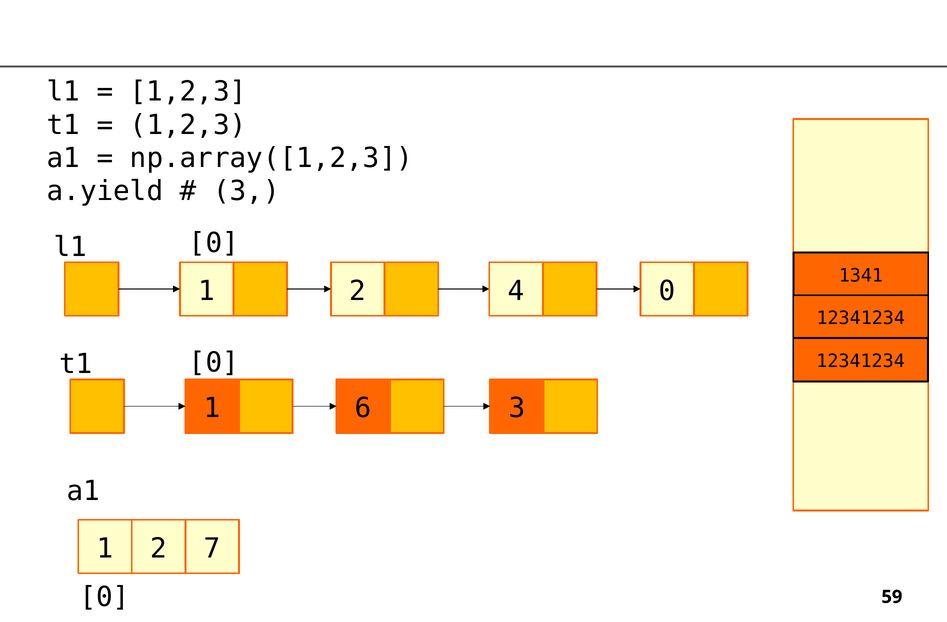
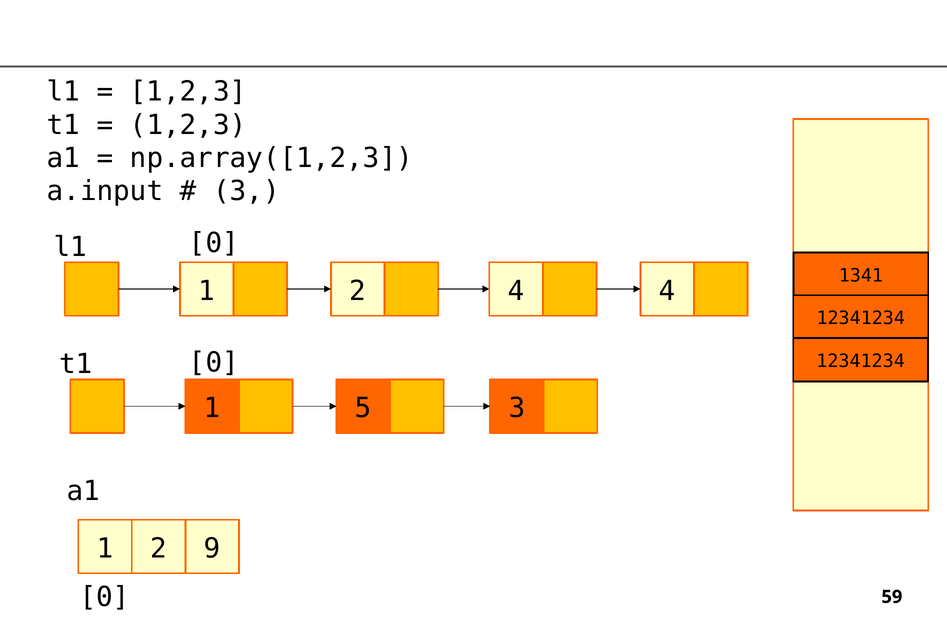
a.yield: a.yield -> a.input
2 0: 0 -> 4
6: 6 -> 5
7: 7 -> 9
